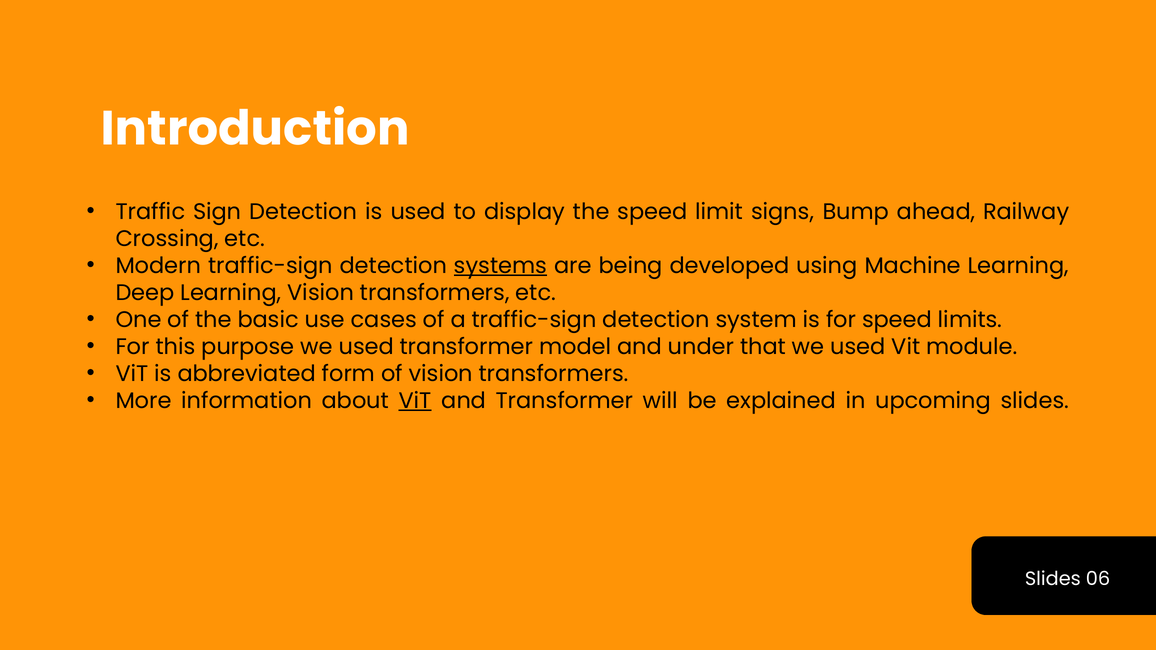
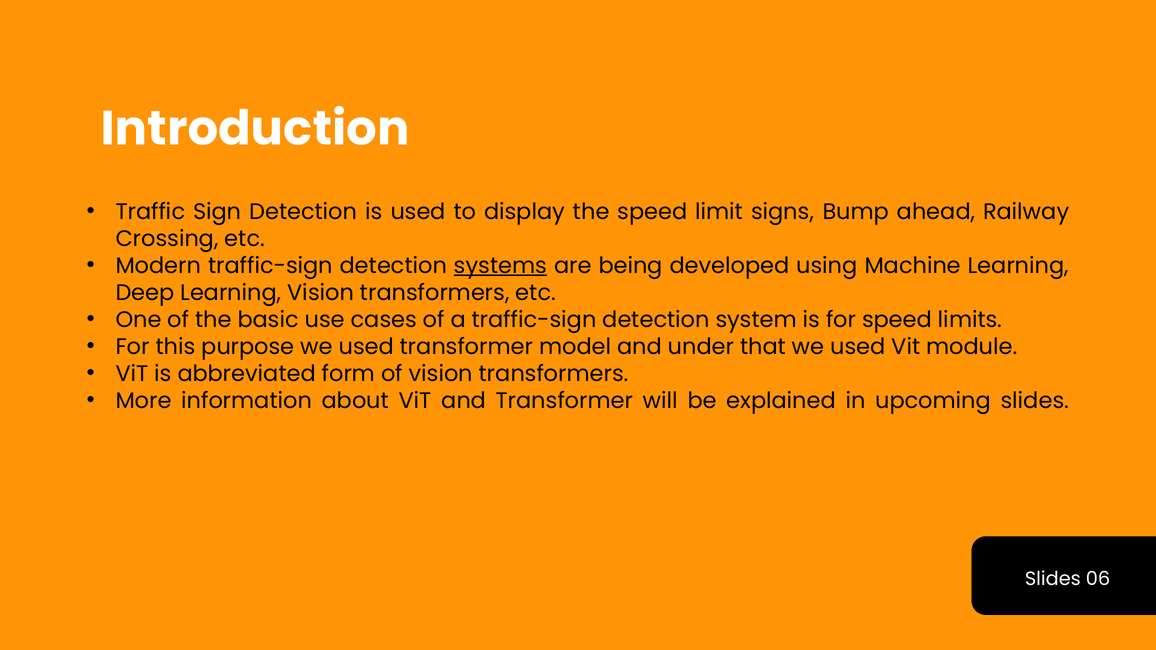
ViT at (415, 401) underline: present -> none
